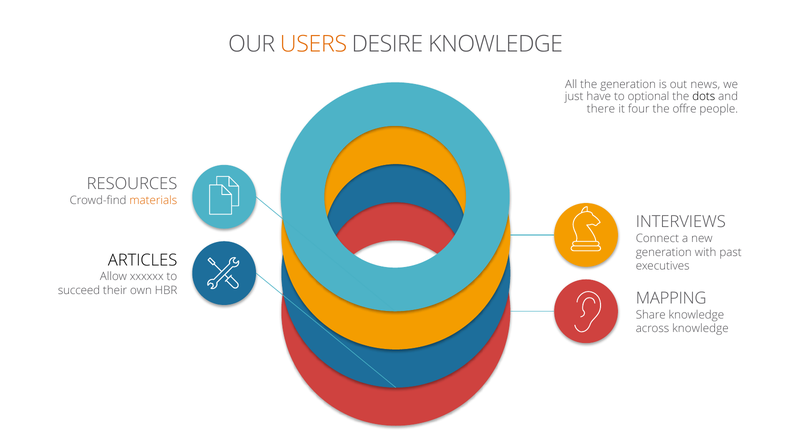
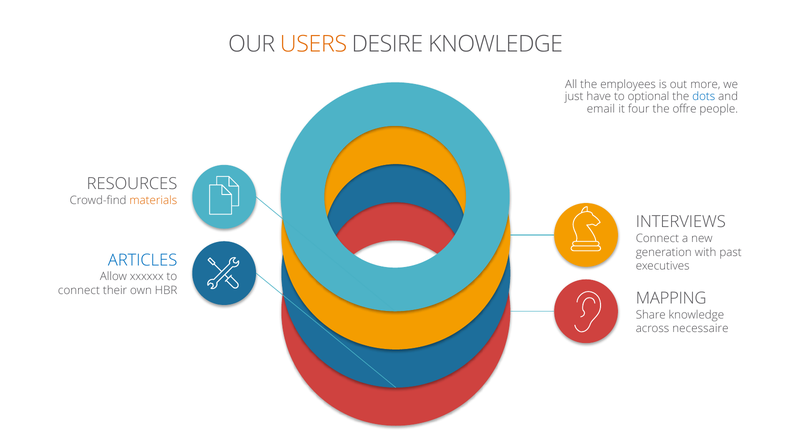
the generation: generation -> employees
news: news -> more
dots colour: black -> blue
there: there -> email
ARTICLES colour: black -> blue
succeed at (79, 290): succeed -> connect
across knowledge: knowledge -> necessaire
